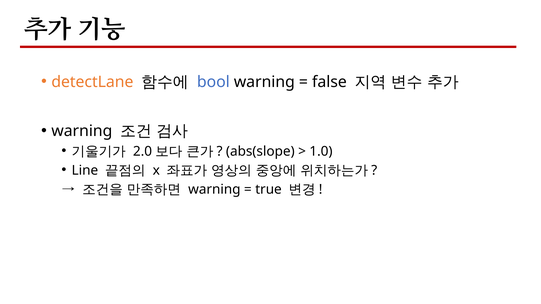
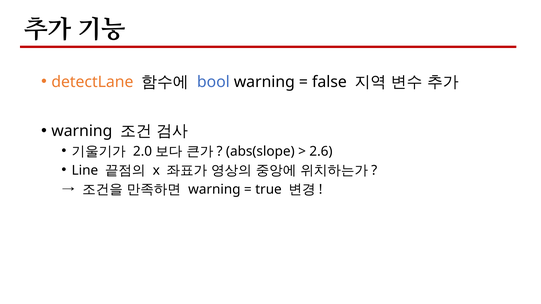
1.0: 1.0 -> 2.6
